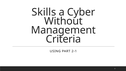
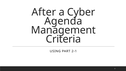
Skills: Skills -> After
Without: Without -> Agenda
